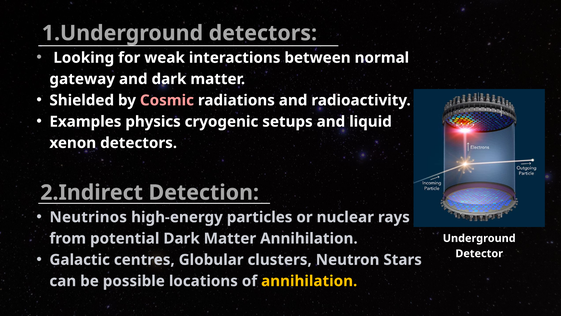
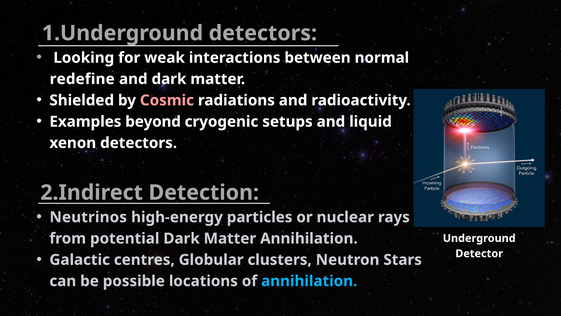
gateway: gateway -> redefine
physics: physics -> beyond
annihilation at (309, 281) colour: yellow -> light blue
